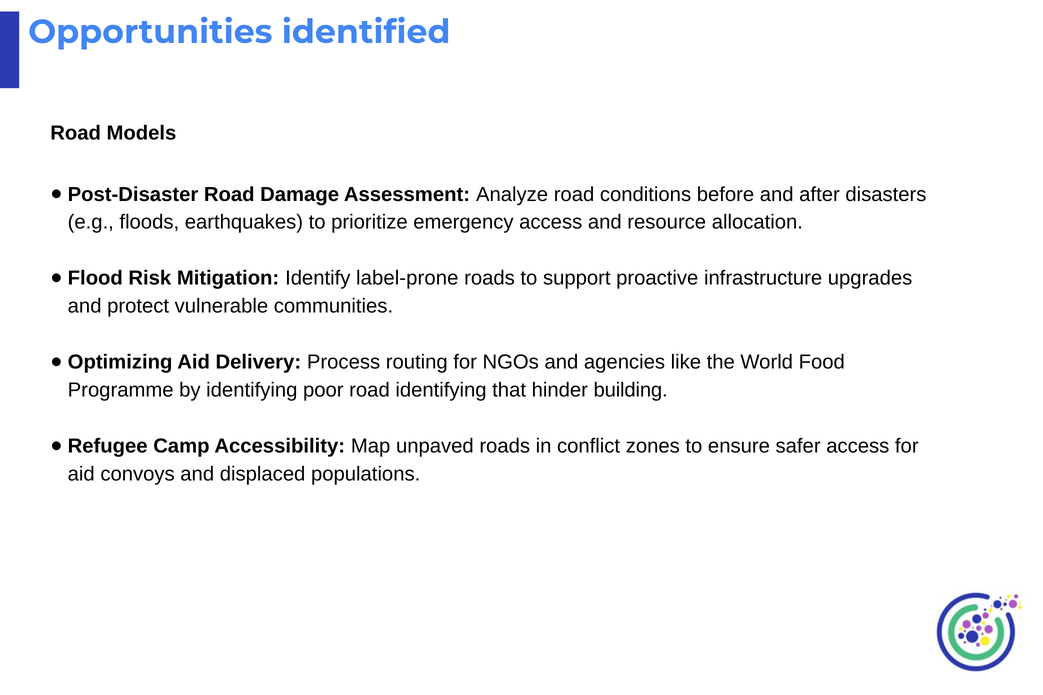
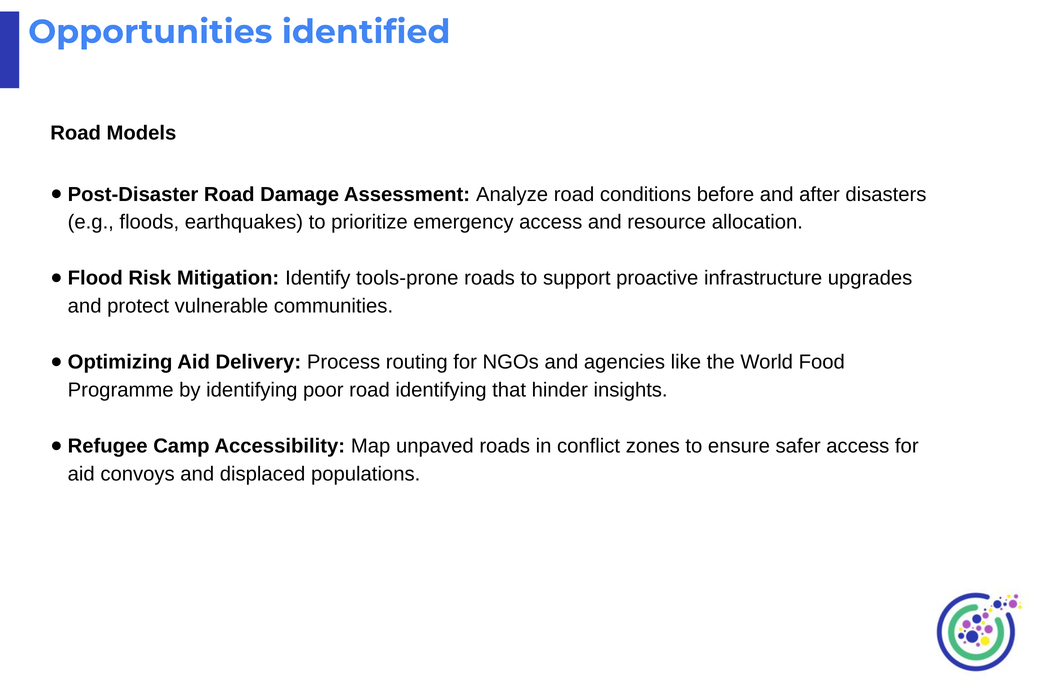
label-prone: label-prone -> tools-prone
building: building -> insights
